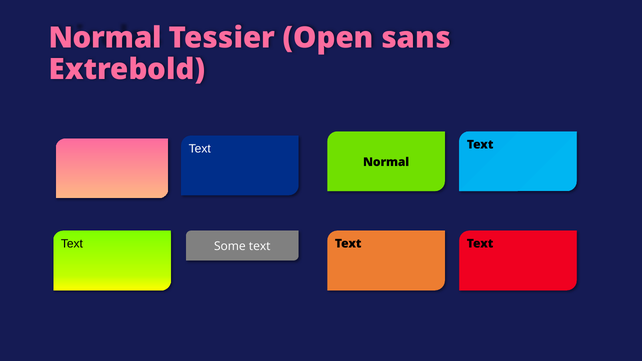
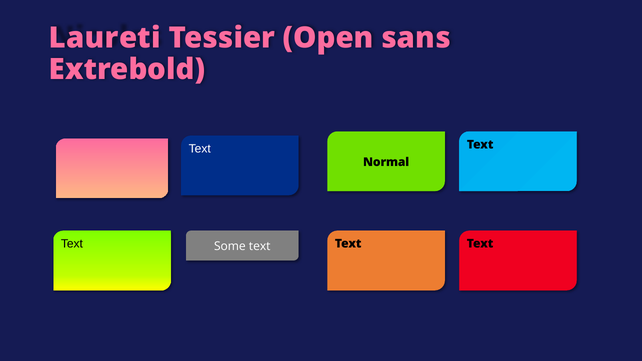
Normal at (105, 38): Normal -> Laureti
